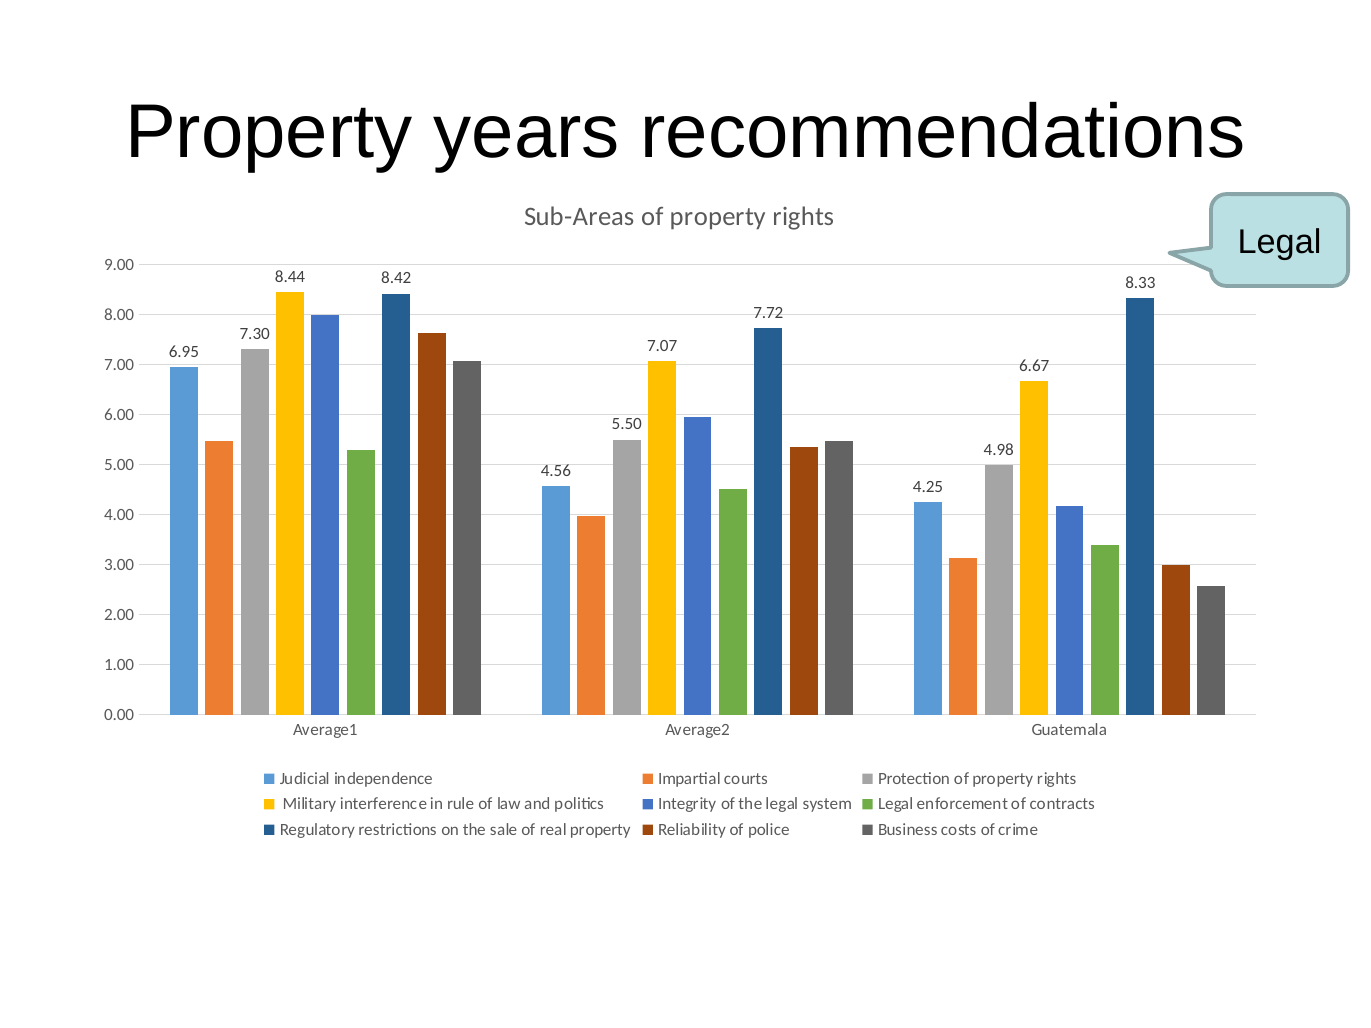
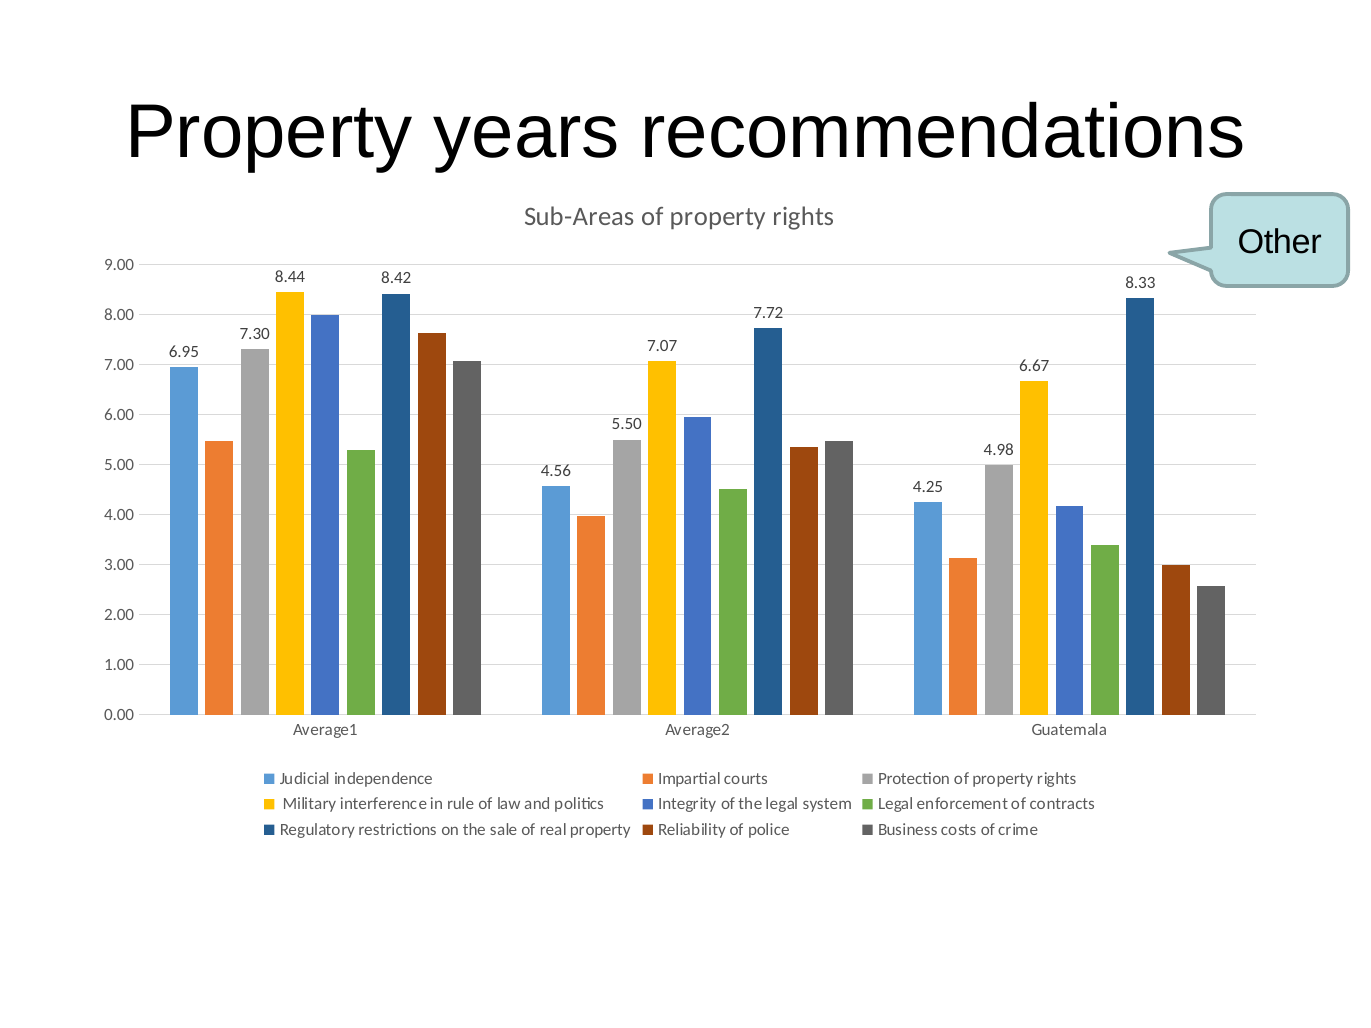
Legal at (1280, 242): Legal -> Other
